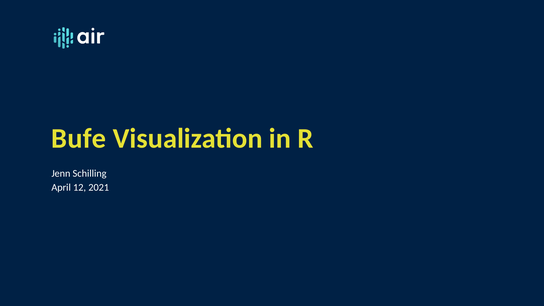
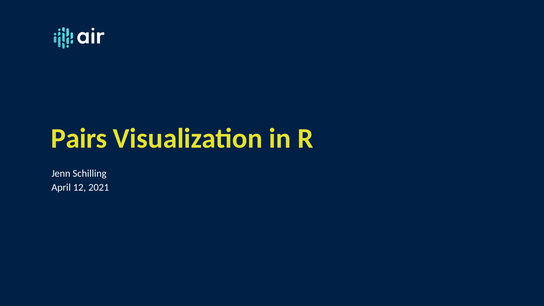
Bufe: Bufe -> Pairs
